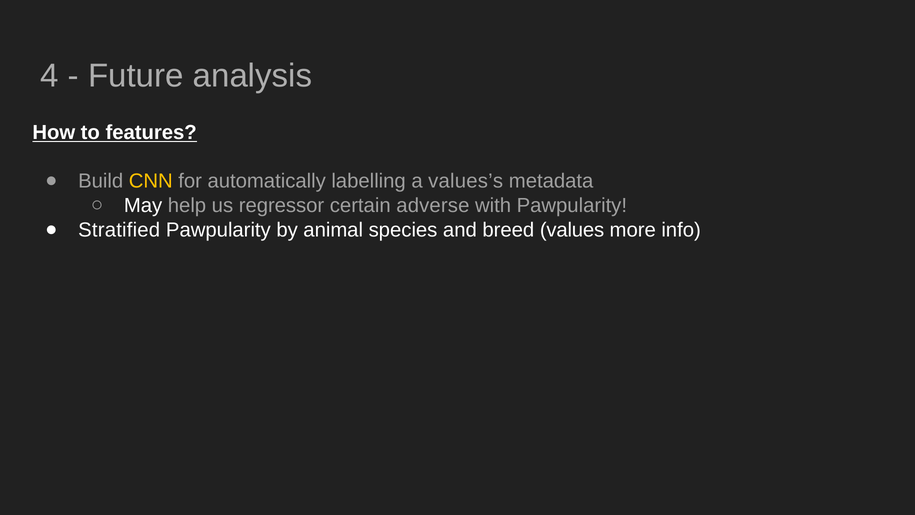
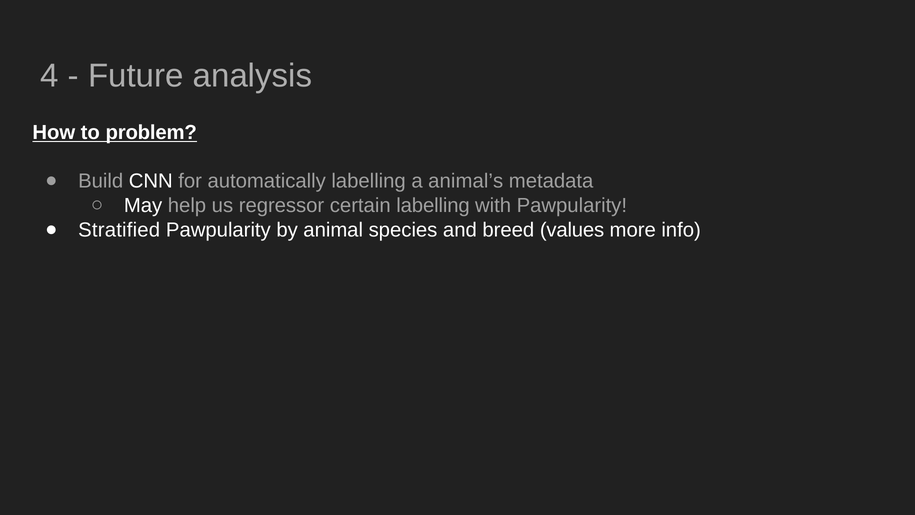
features: features -> problem
CNN colour: yellow -> white
values’s: values’s -> animal’s
certain adverse: adverse -> labelling
